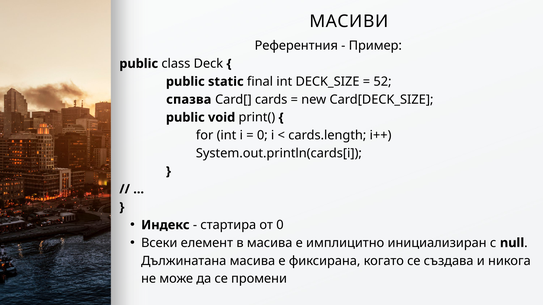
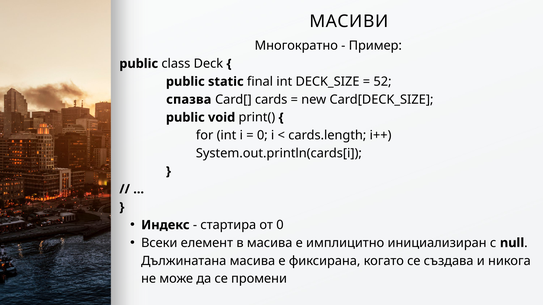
Референтния: Референтния -> Многократно
